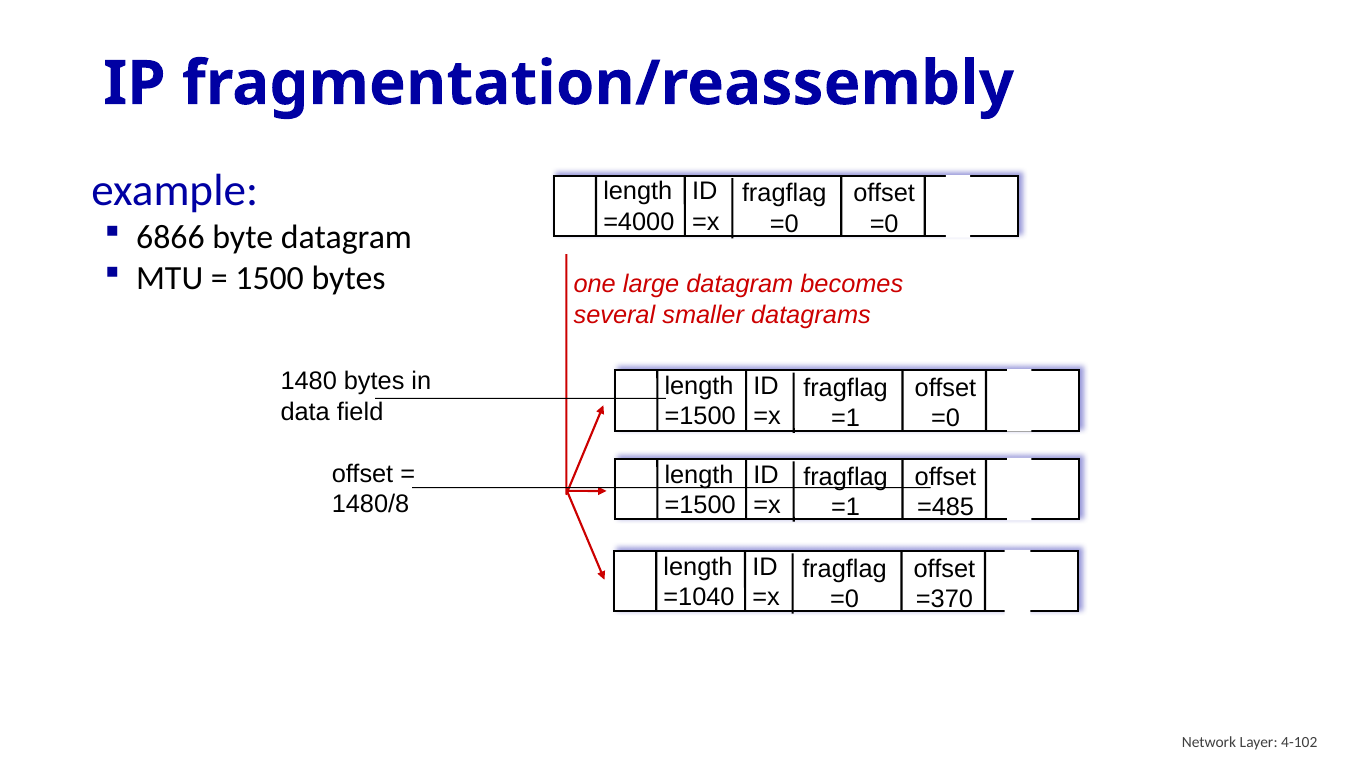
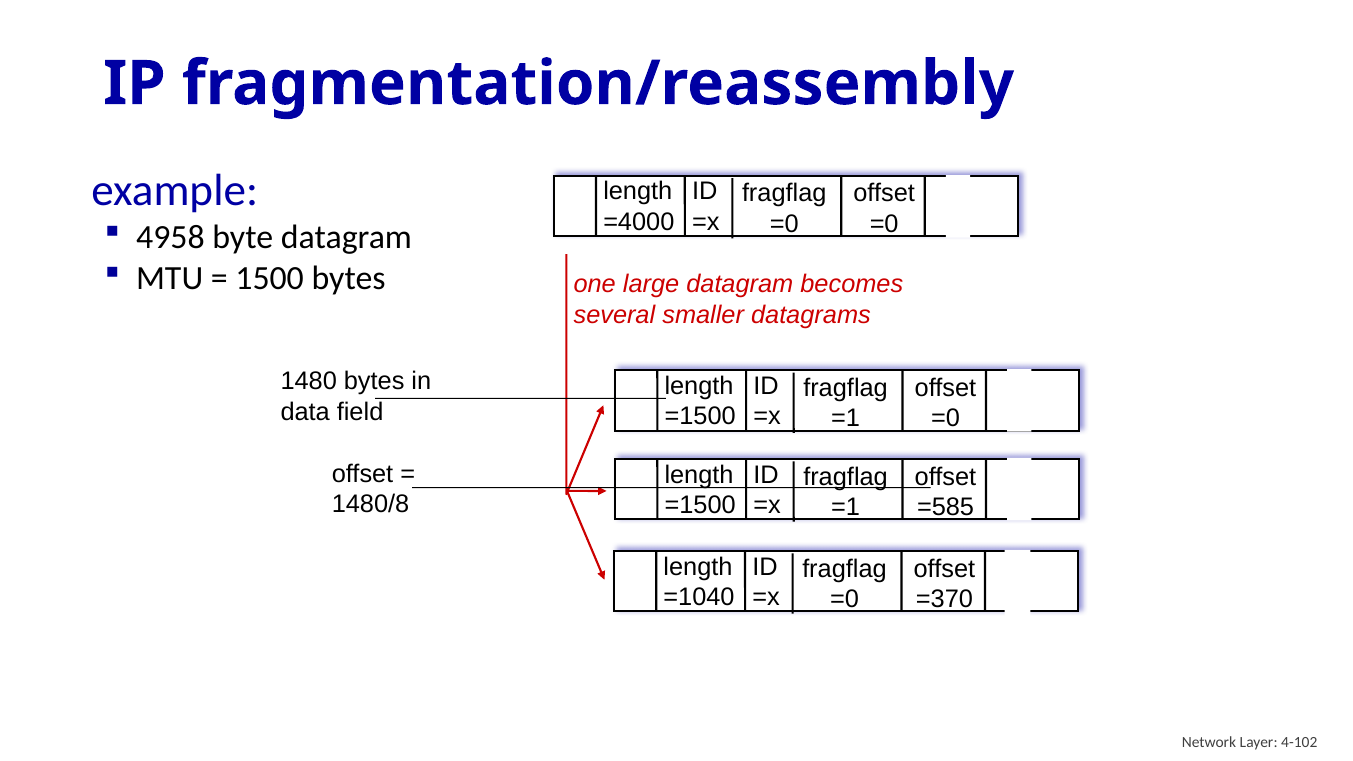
6866: 6866 -> 4958
=485: =485 -> =585
